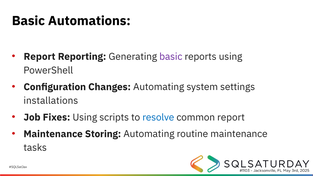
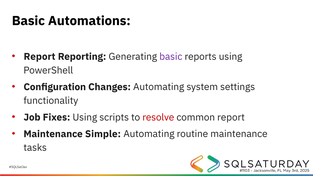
installations: installations -> functionality
resolve colour: blue -> red
Storing: Storing -> Simple
